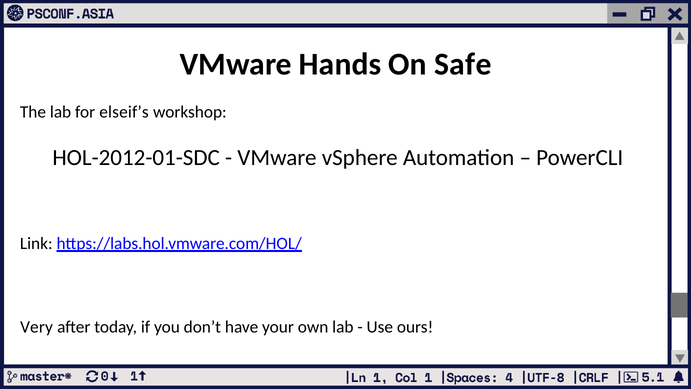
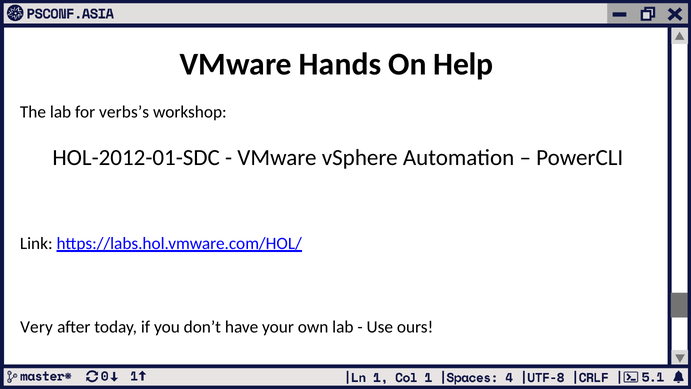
Safe: Safe -> Help
elseif’s: elseif’s -> verbs’s
